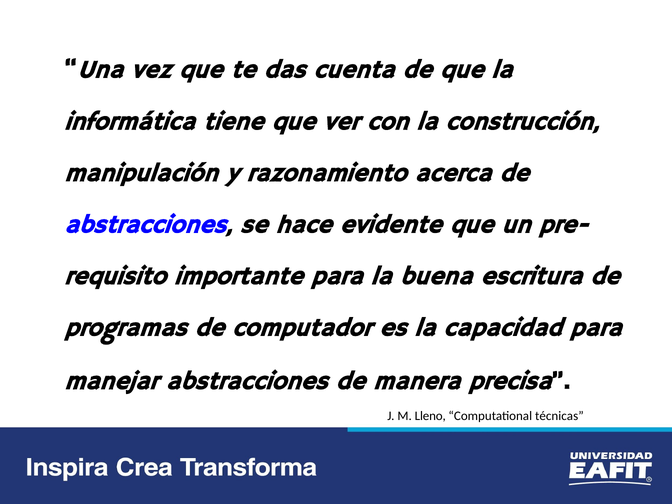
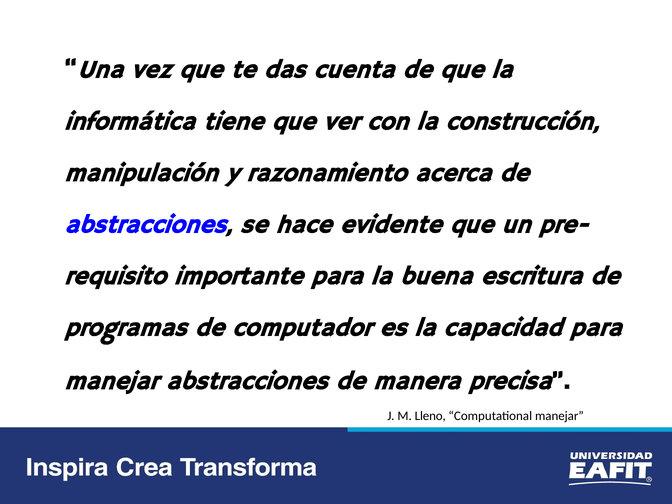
Computational técnicas: técnicas -> manejar
